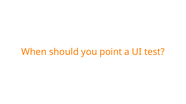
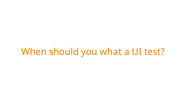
point: point -> what
